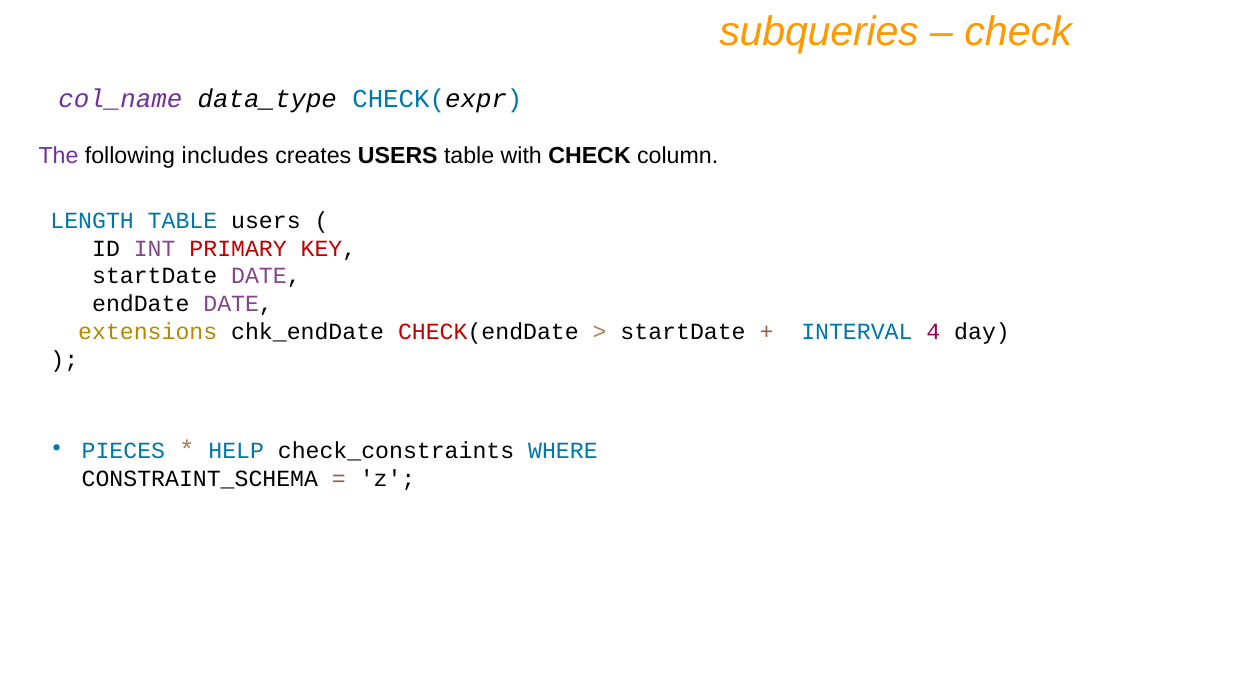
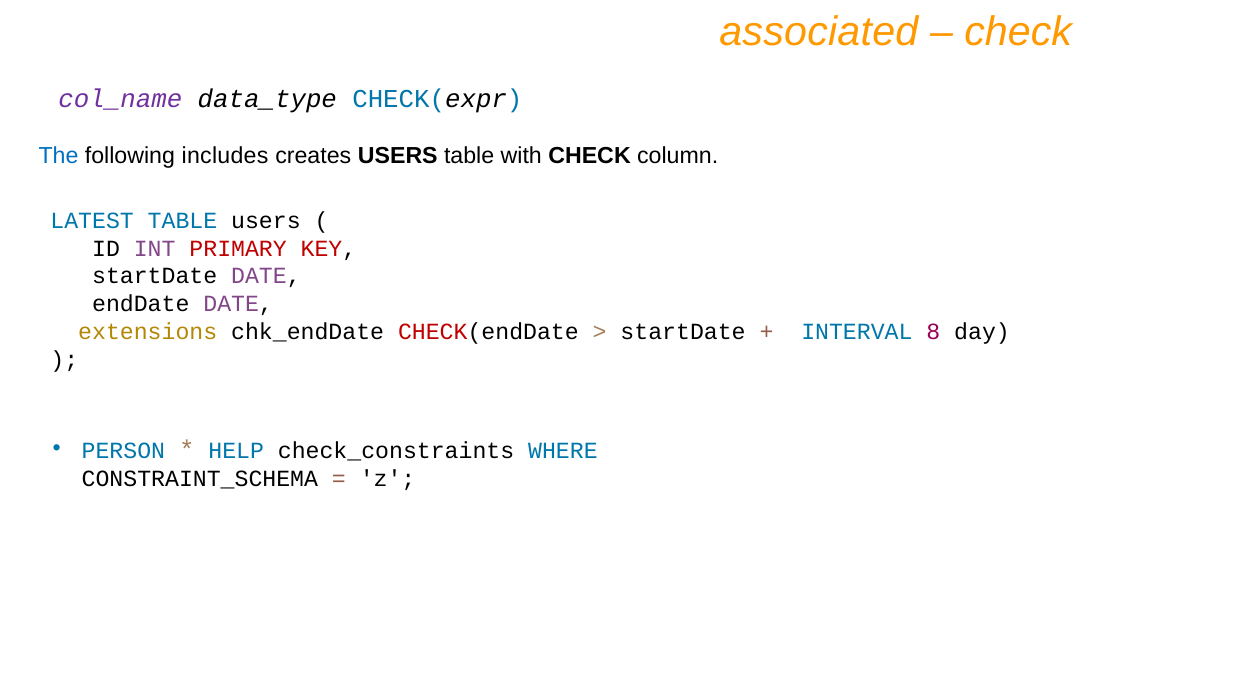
subqueries: subqueries -> associated
The colour: purple -> blue
LENGTH: LENGTH -> LATEST
4: 4 -> 8
PIECES: PIECES -> PERSON
